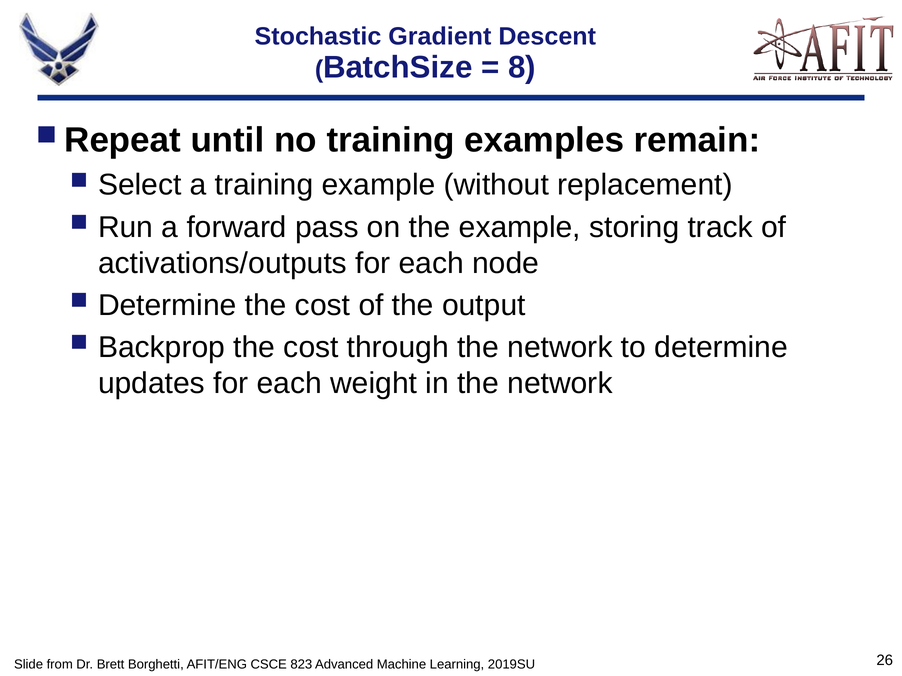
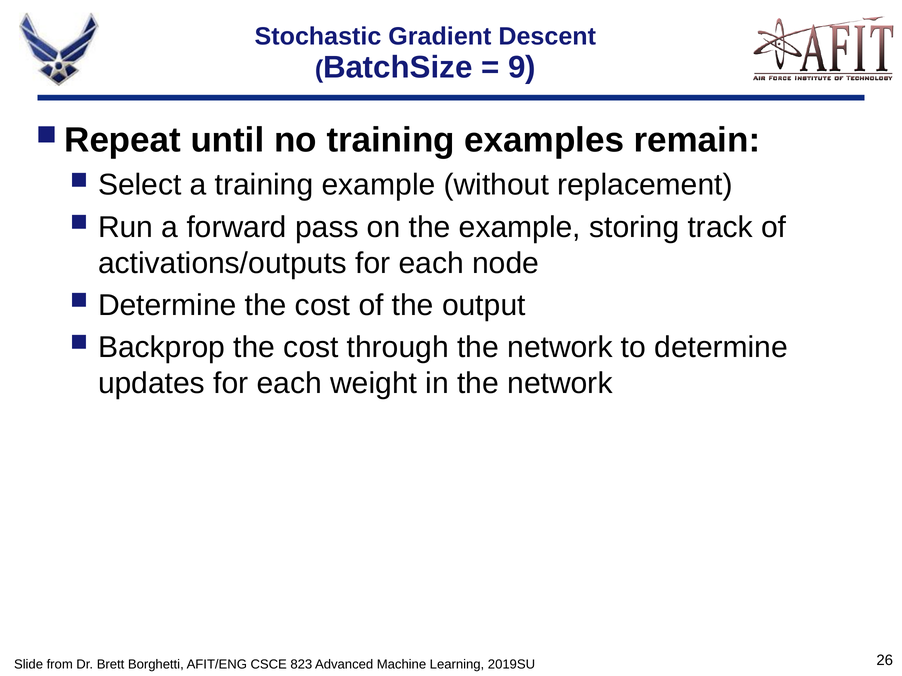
8: 8 -> 9
